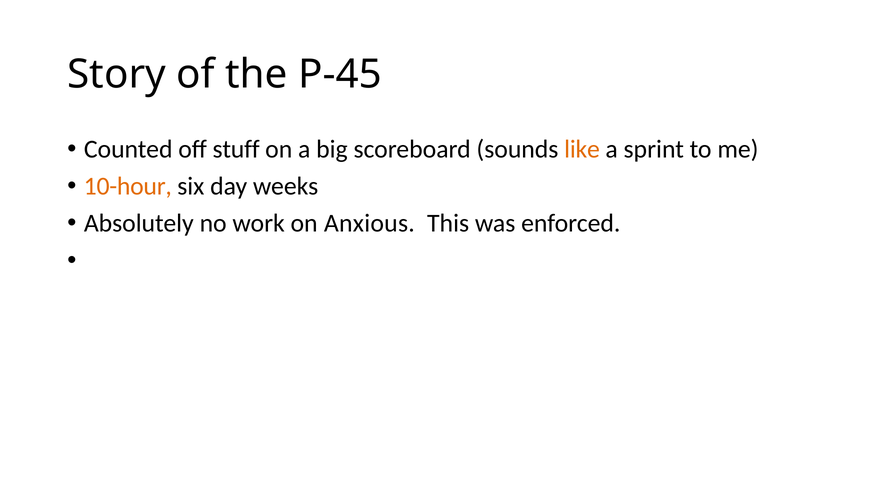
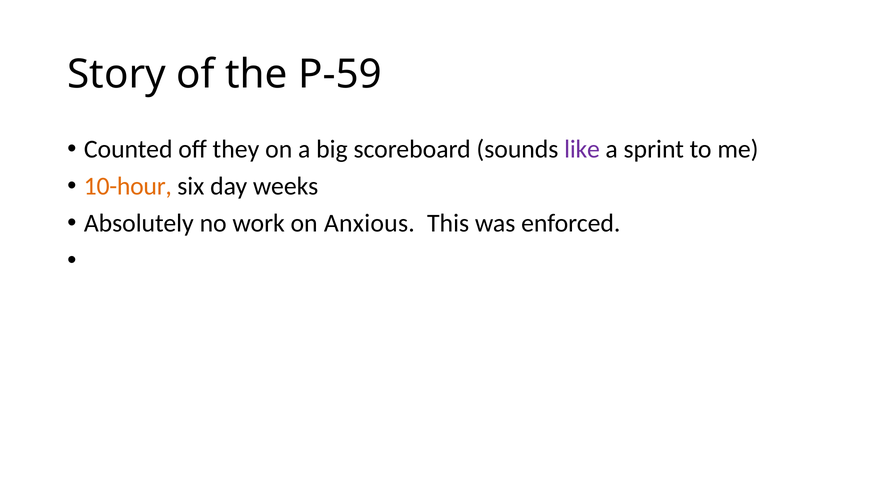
P-45: P-45 -> P-59
stuff: stuff -> they
like colour: orange -> purple
